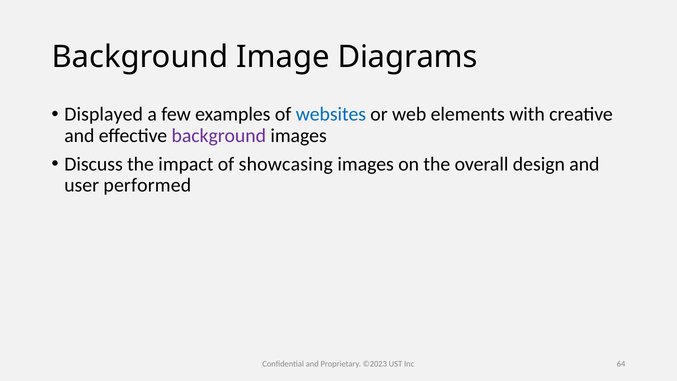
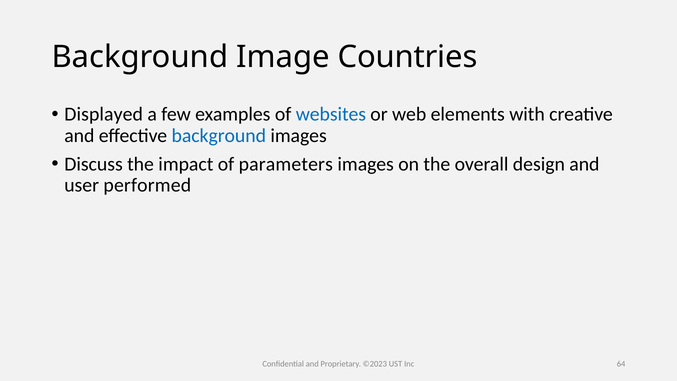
Diagrams: Diagrams -> Countries
background at (219, 136) colour: purple -> blue
showcasing: showcasing -> parameters
